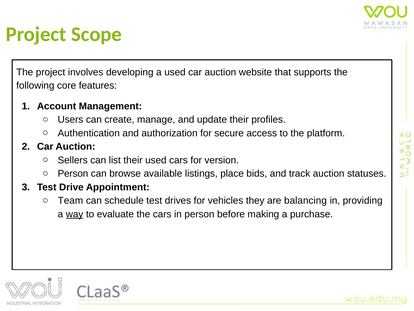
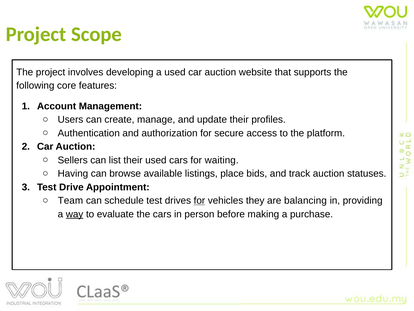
version: version -> waiting
Person at (73, 173): Person -> Having
for at (199, 200) underline: none -> present
